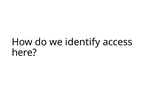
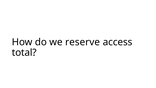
identify: identify -> reserve
here: here -> total
